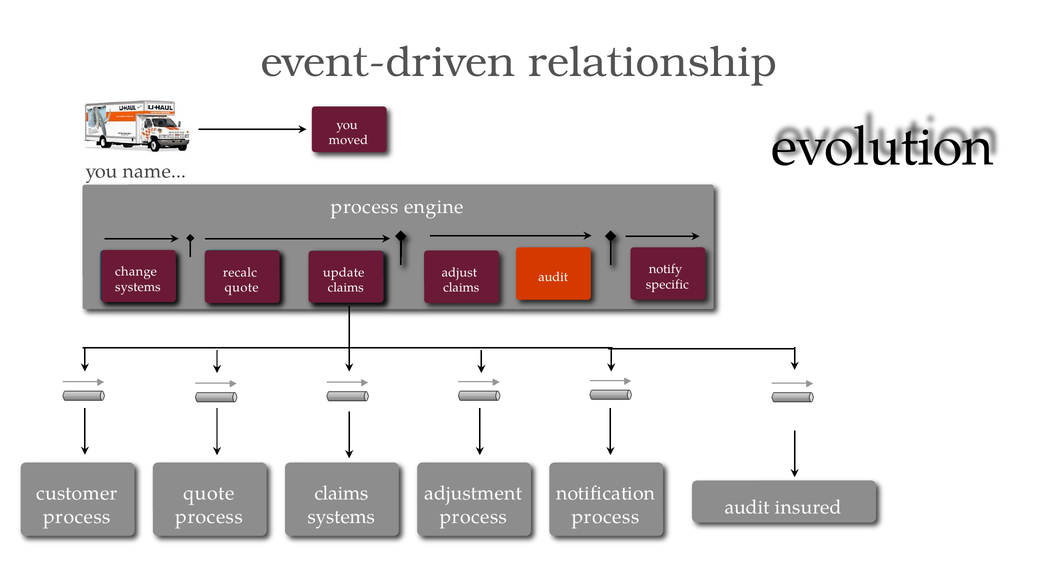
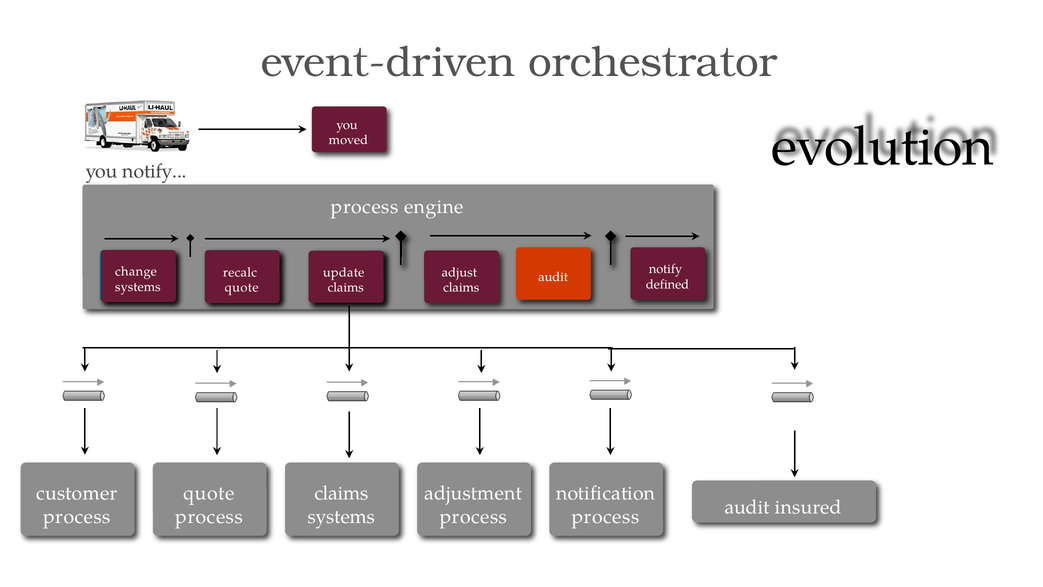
relationship: relationship -> orchestrator
you name: name -> notify
specific: specific -> defined
